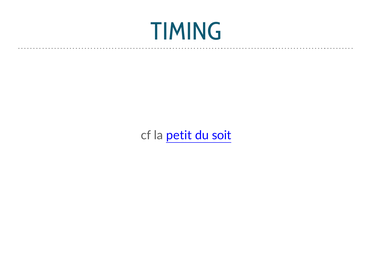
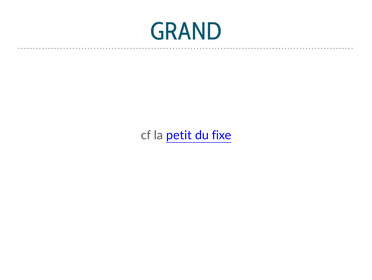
TIMING: TIMING -> GRAND
soit: soit -> fixe
